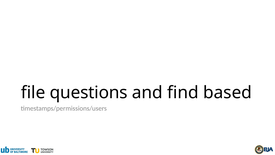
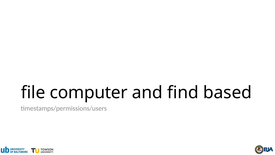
questions: questions -> computer
